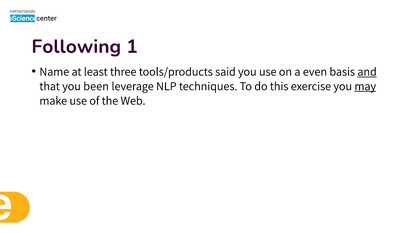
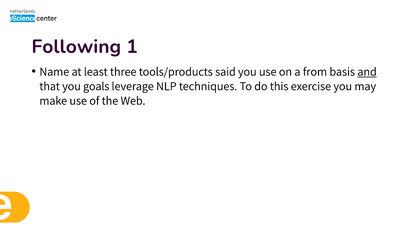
even: even -> from
been: been -> goals
may underline: present -> none
